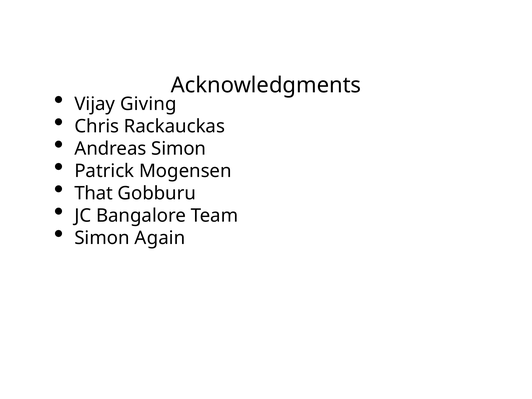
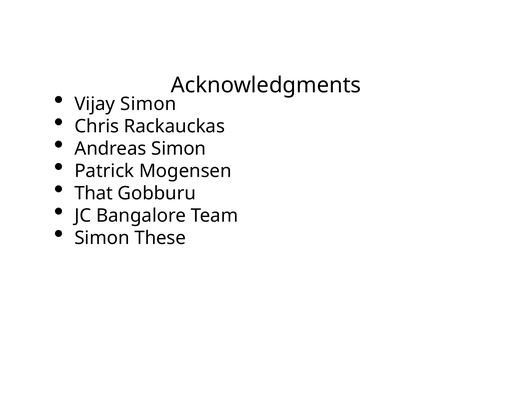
Vijay Giving: Giving -> Simon
Again: Again -> These
